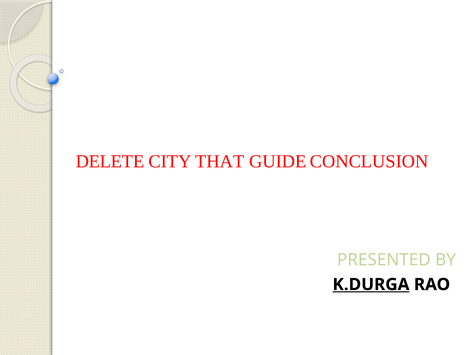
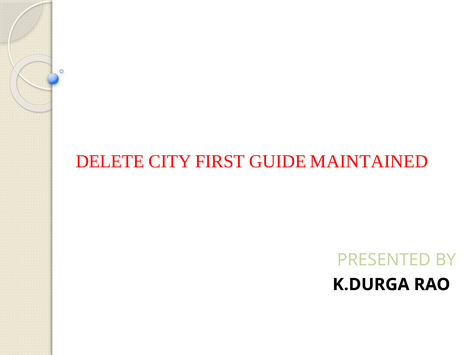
THAT: THAT -> FIRST
CONCLUSION: CONCLUSION -> MAINTAINED
K.DURGA underline: present -> none
